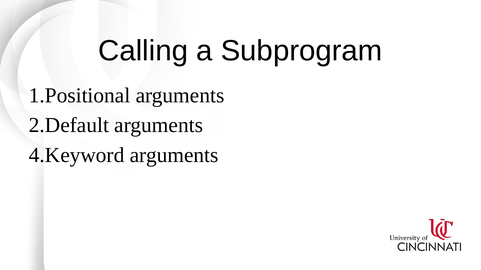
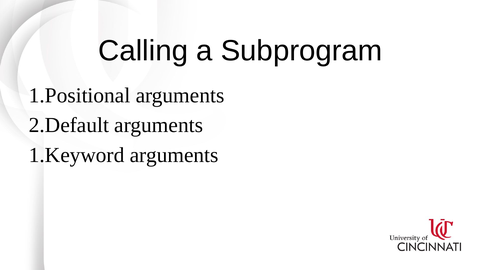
4.Keyword: 4.Keyword -> 1.Keyword
